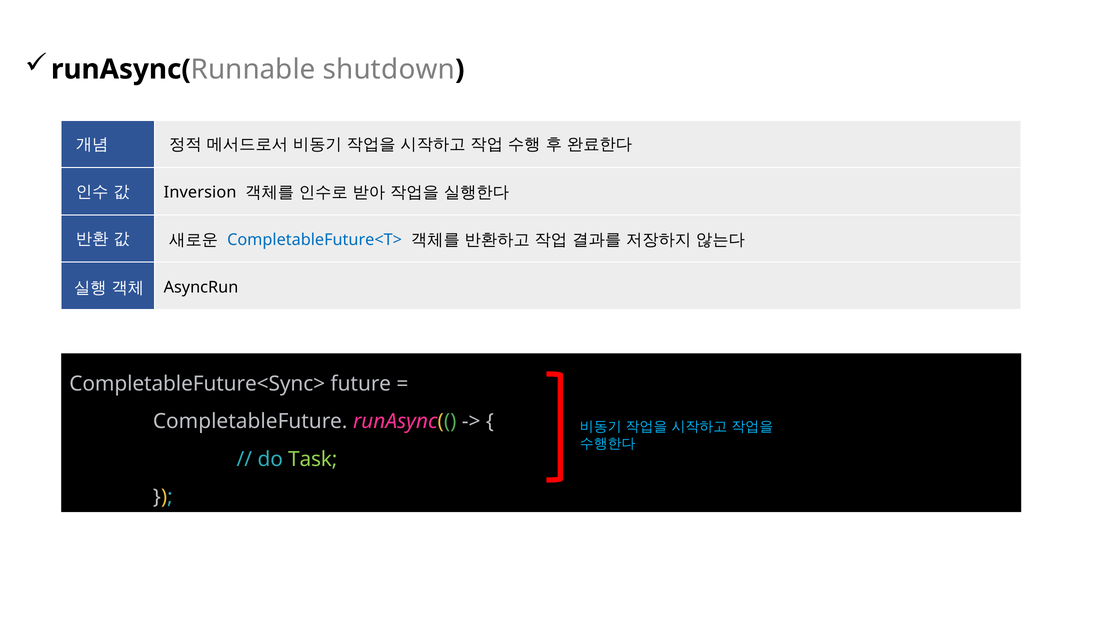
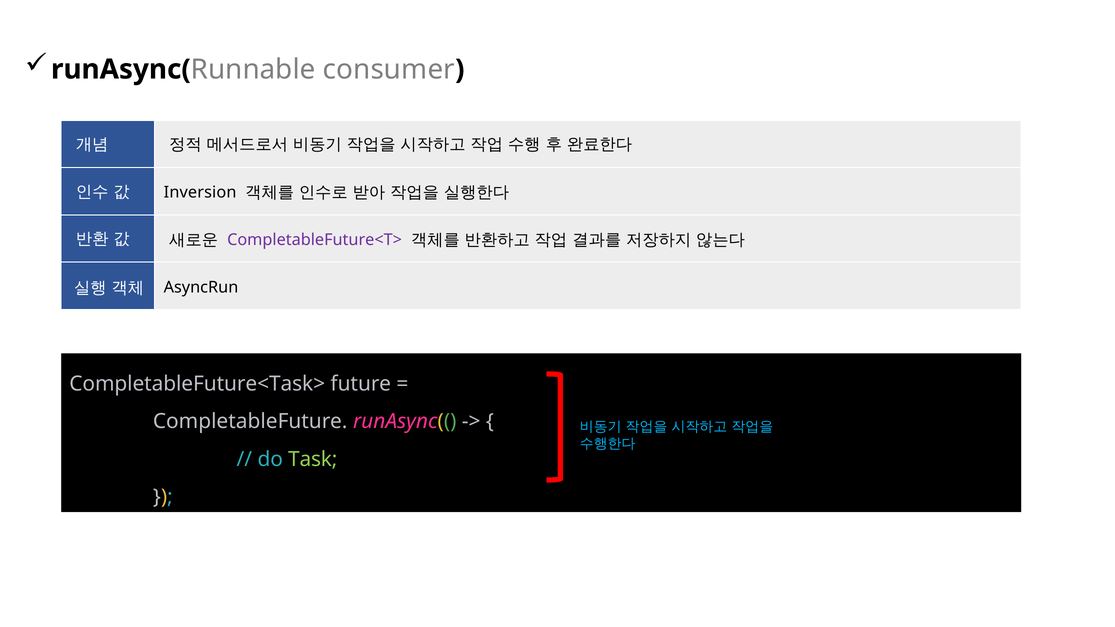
shutdown: shutdown -> consumer
CompletableFuture<T> colour: blue -> purple
CompletableFuture<Sync>: CompletableFuture<Sync> -> CompletableFuture<Task>
